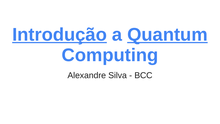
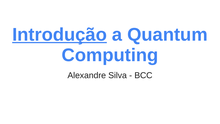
Quantum underline: present -> none
